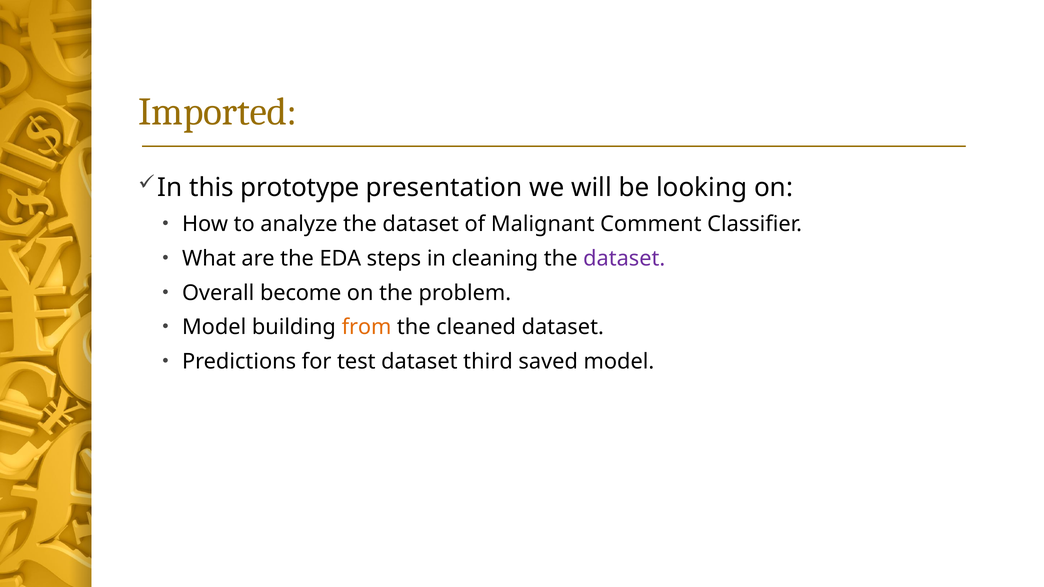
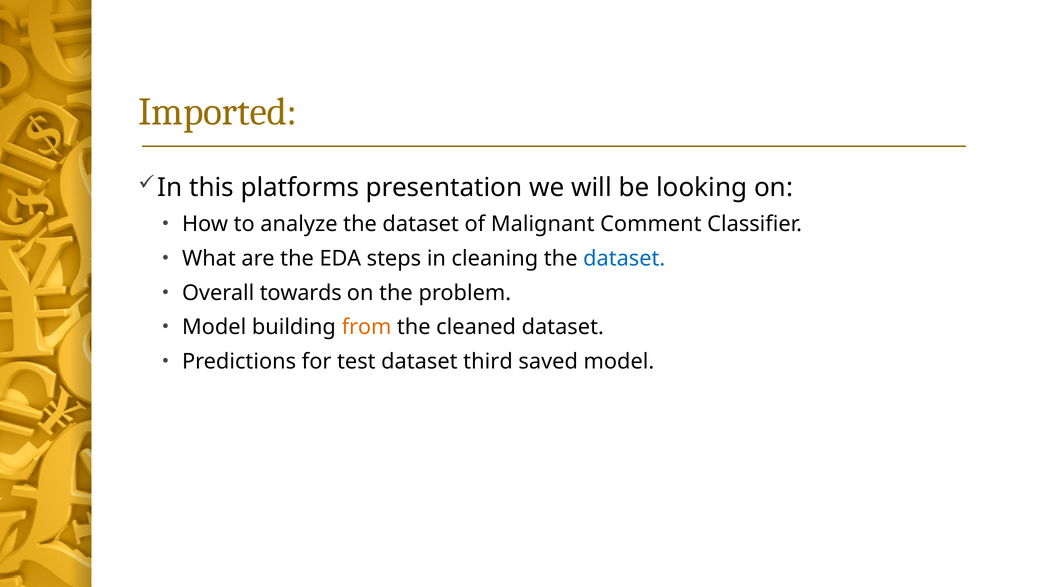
prototype: prototype -> platforms
dataset at (624, 259) colour: purple -> blue
become: become -> towards
